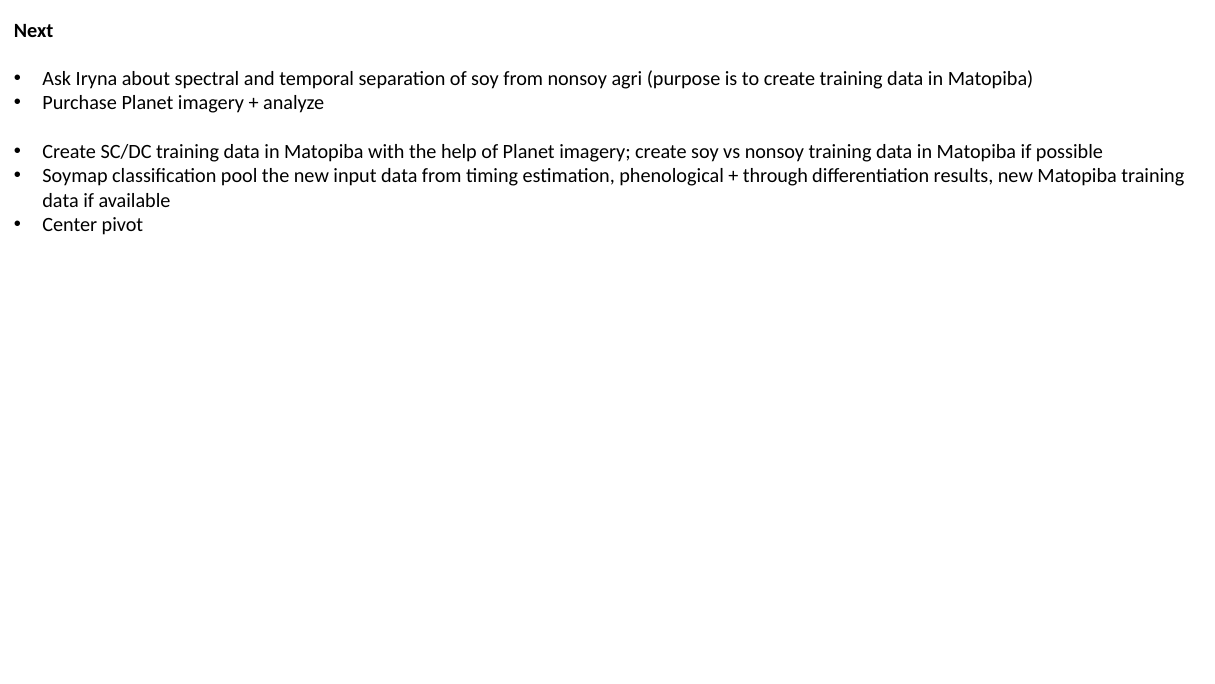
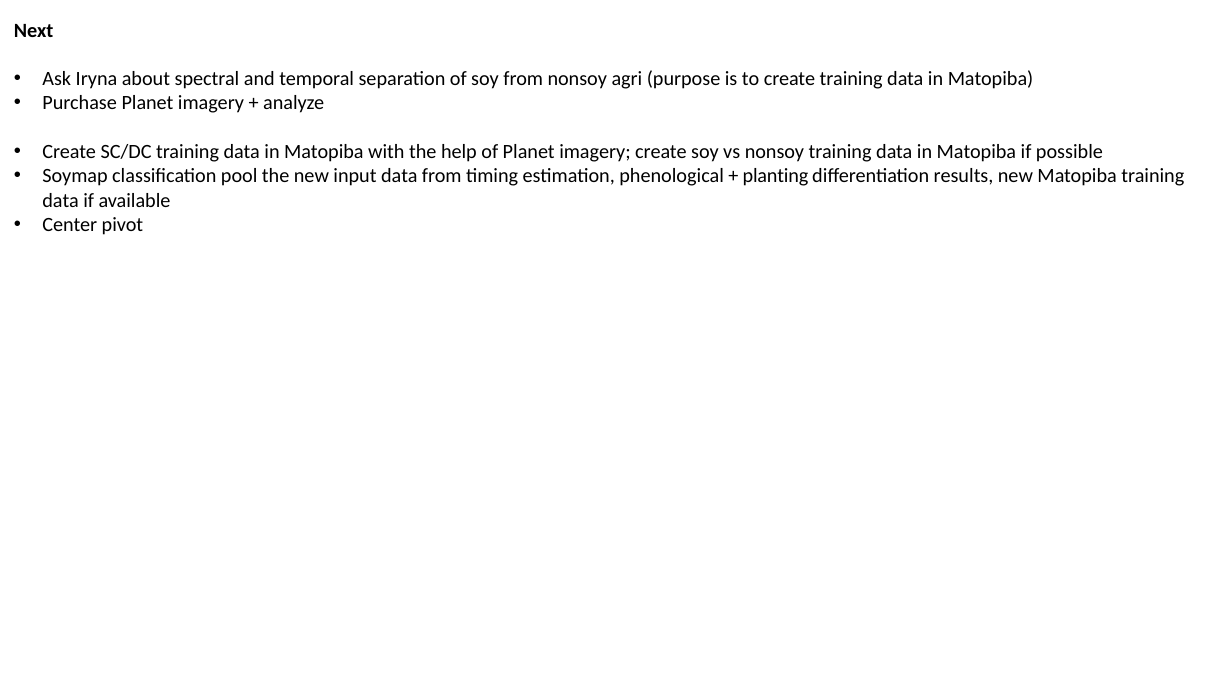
through: through -> planting
